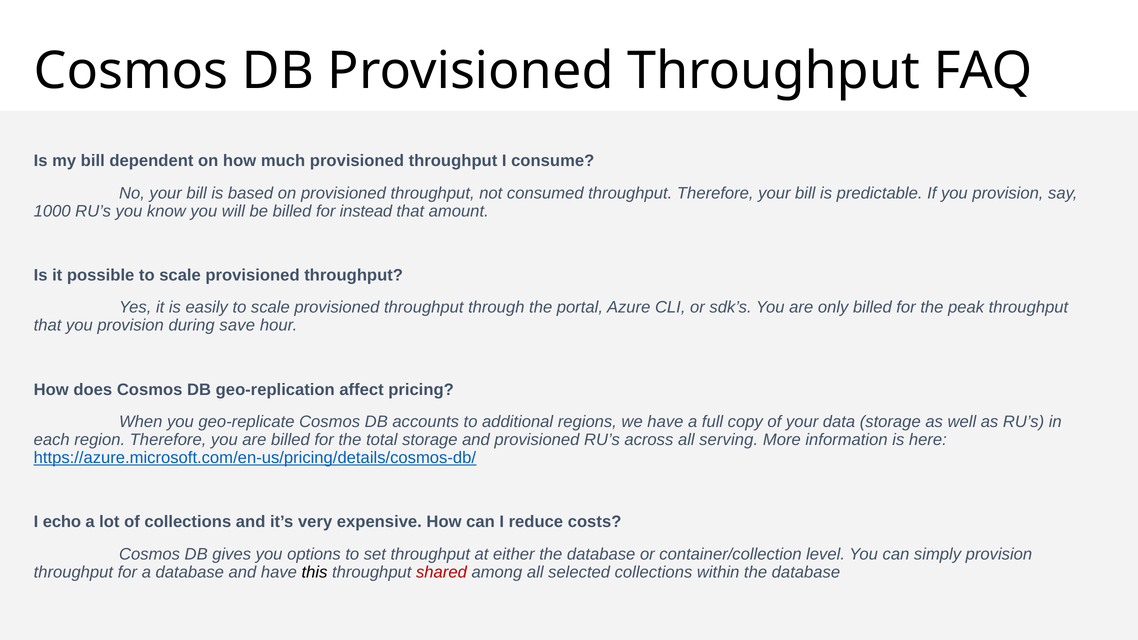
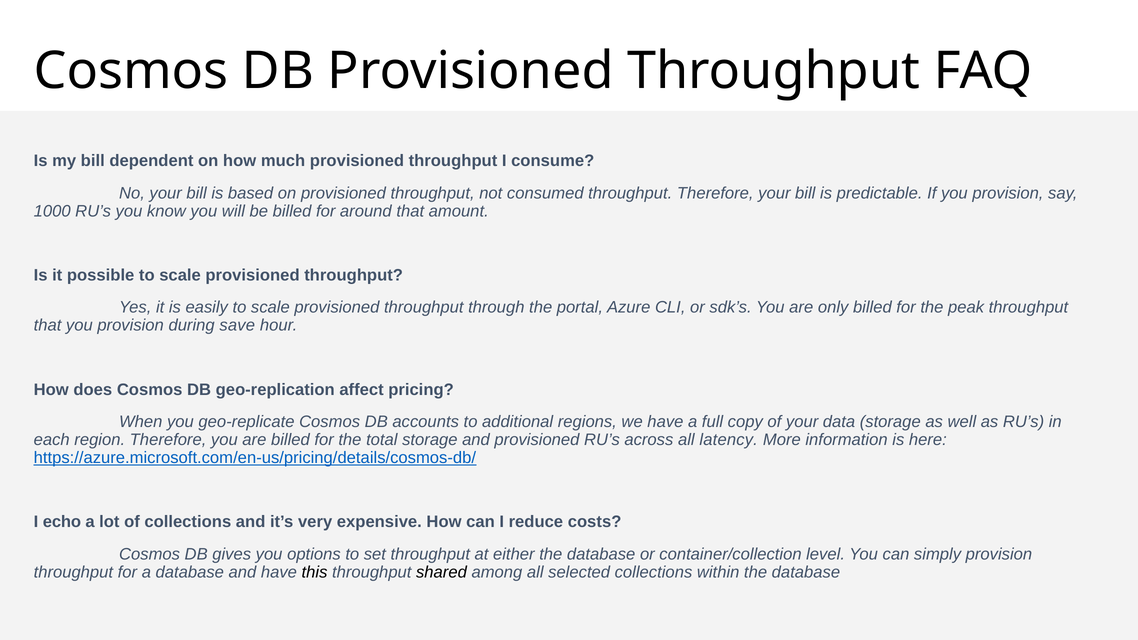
instead: instead -> around
serving: serving -> latency
shared colour: red -> black
